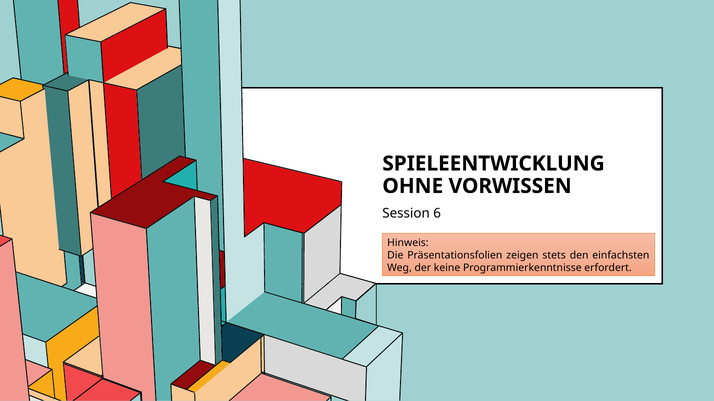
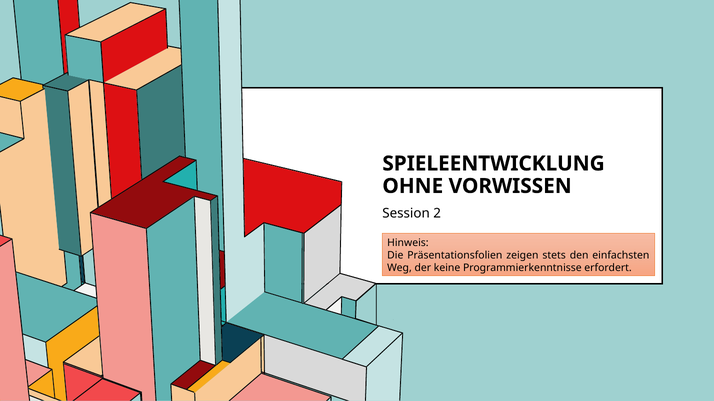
6: 6 -> 2
